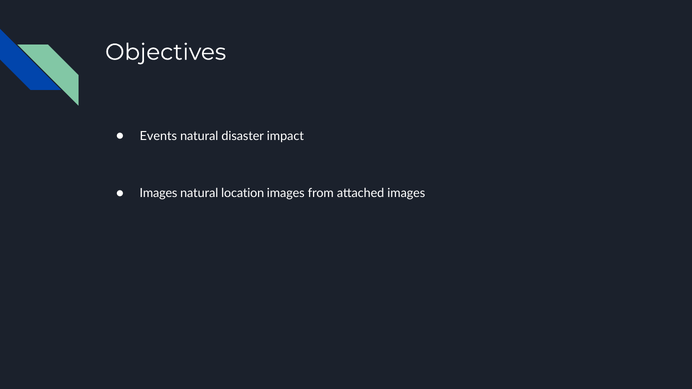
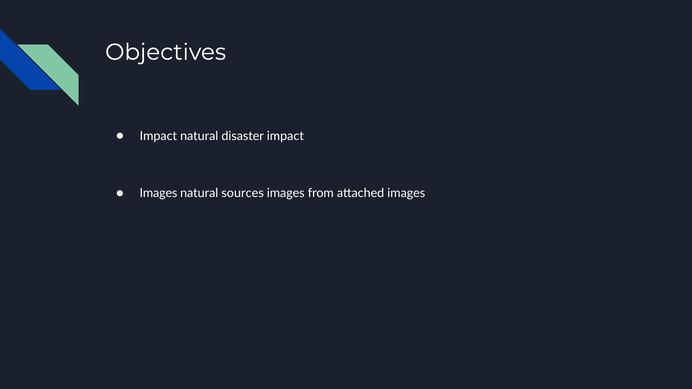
Events at (158, 136): Events -> Impact
location: location -> sources
